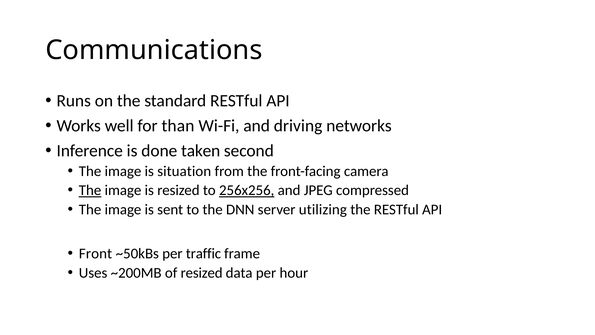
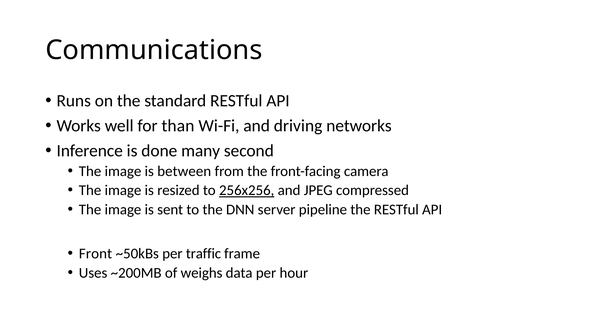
taken: taken -> many
situation: situation -> between
The at (90, 190) underline: present -> none
utilizing: utilizing -> pipeline
of resized: resized -> weighs
